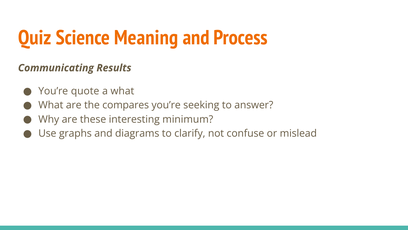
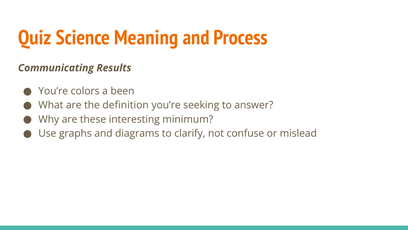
quote: quote -> colors
a what: what -> been
compares: compares -> definition
